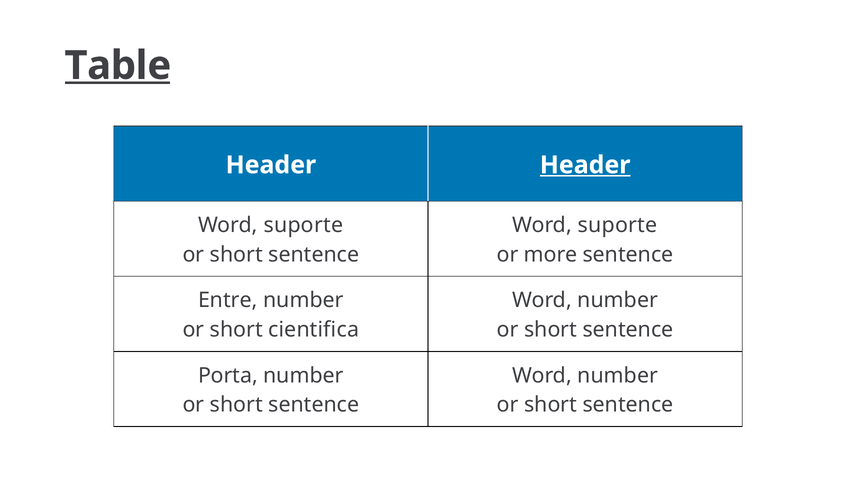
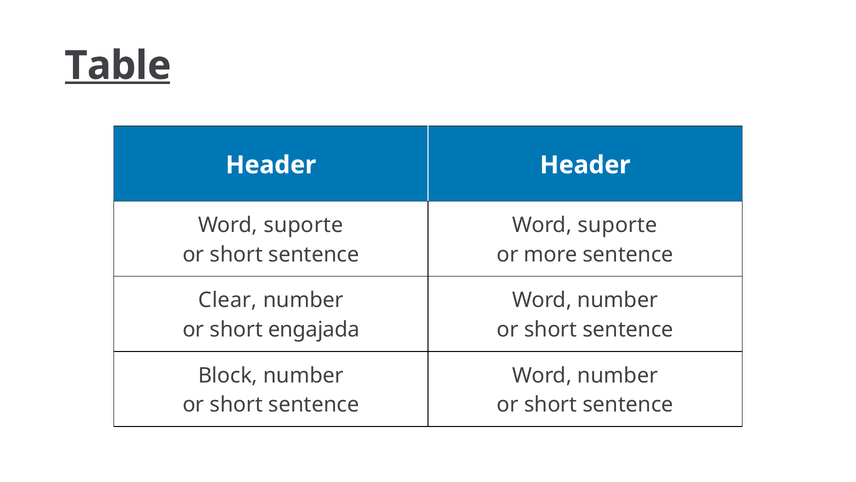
Header at (585, 165) underline: present -> none
Entre: Entre -> Clear
cientifica: cientifica -> engajada
Porta: Porta -> Block
